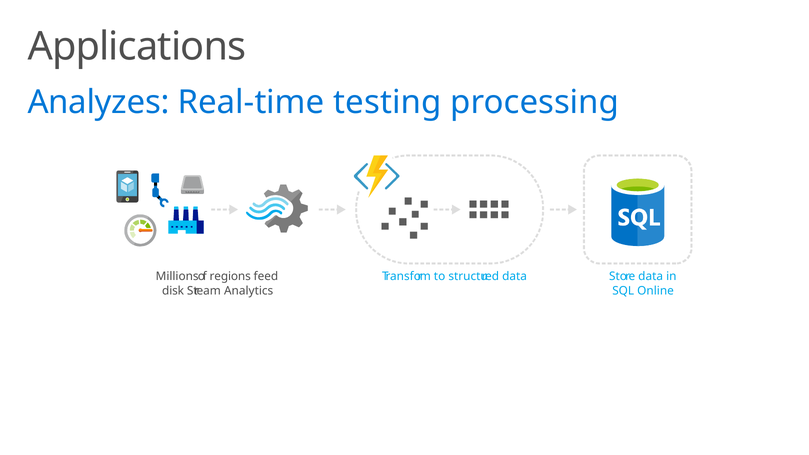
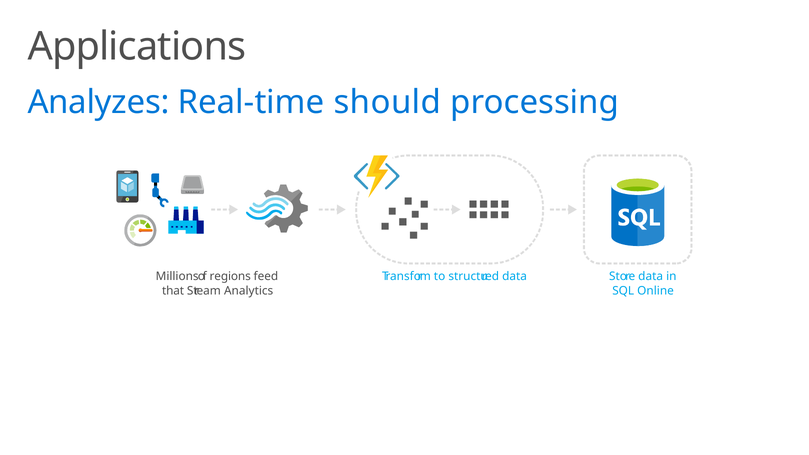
testing: testing -> should
disk: disk -> that
